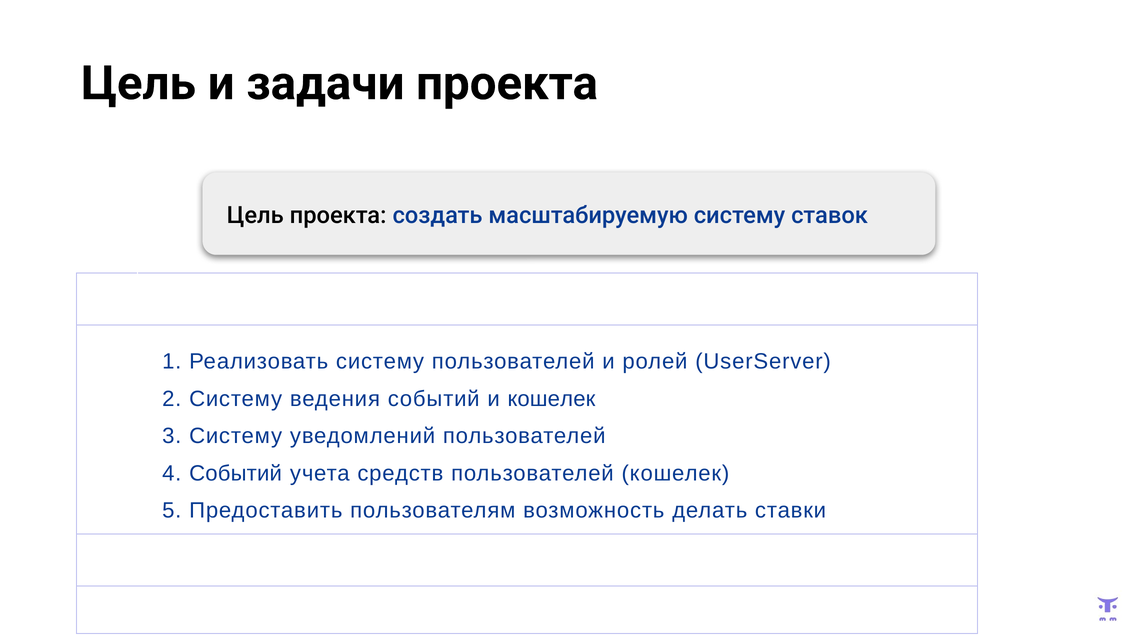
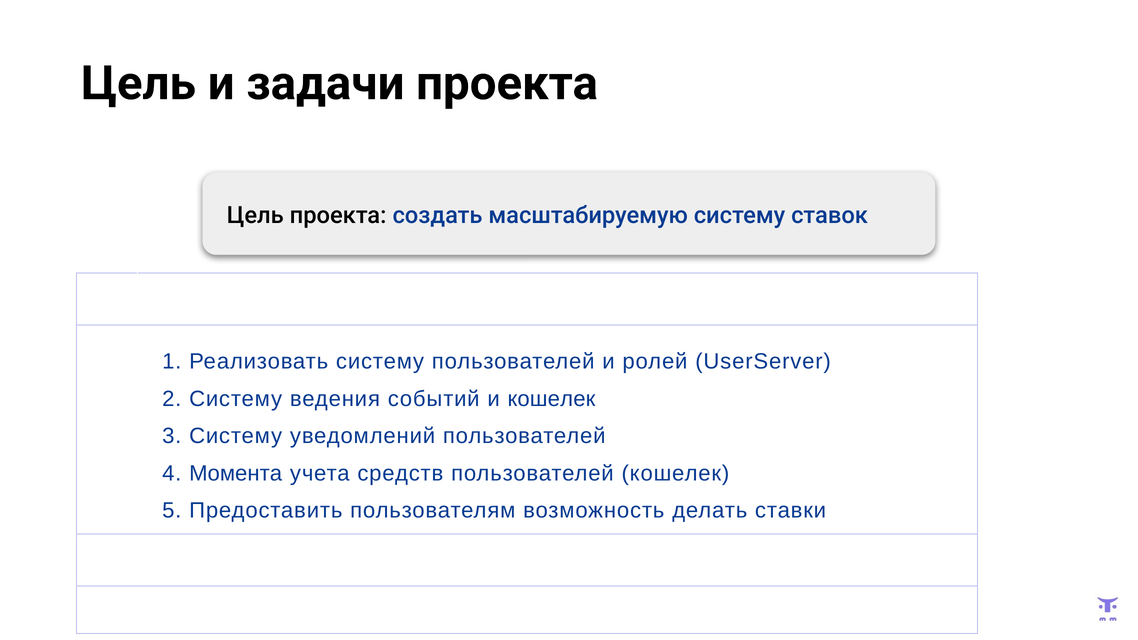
4 Событий: Событий -> Момента
